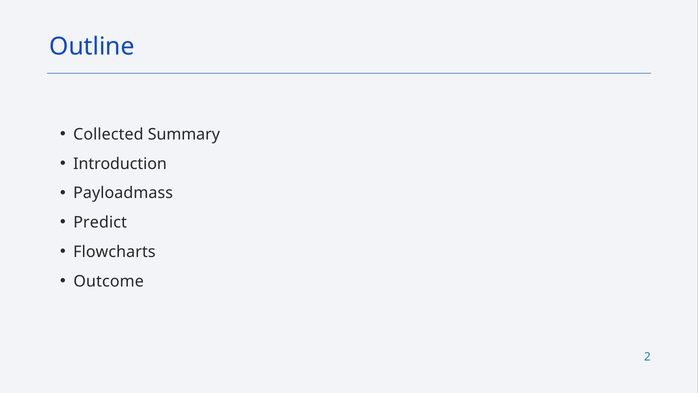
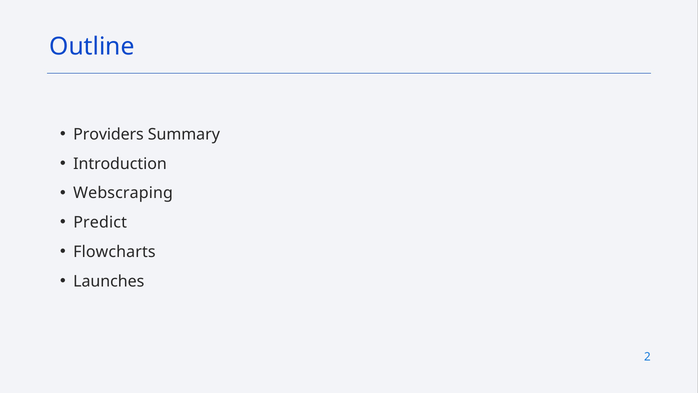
Collected: Collected -> Providers
Payloadmass: Payloadmass -> Webscraping
Outcome: Outcome -> Launches
